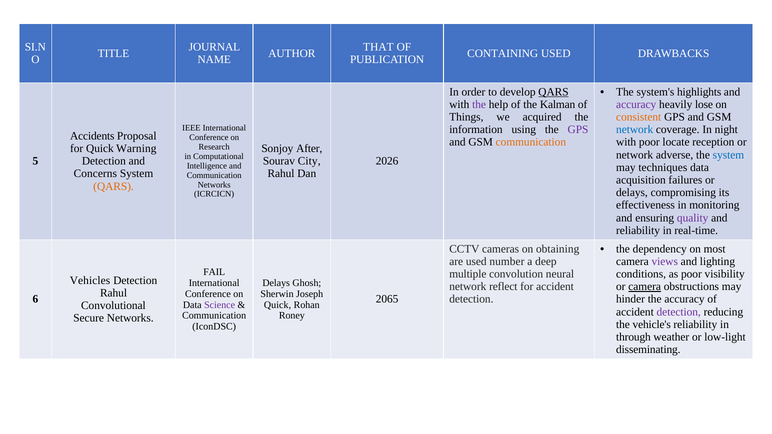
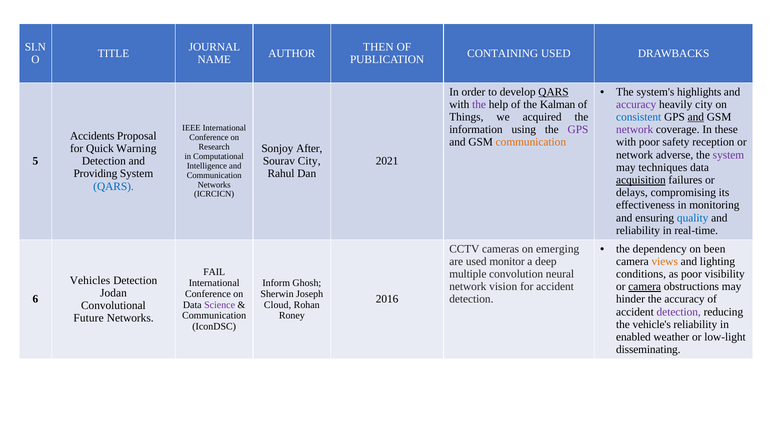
THAT: THAT -> THEN
heavily lose: lose -> city
consistent colour: orange -> blue
and at (696, 117) underline: none -> present
network at (635, 130) colour: blue -> purple
night: night -> these
locate: locate -> safety
system at (728, 155) colour: blue -> purple
2026: 2026 -> 2021
Concerns: Concerns -> Providing
acquisition underline: none -> present
QARS at (114, 186) colour: orange -> blue
quality colour: purple -> blue
obtaining: obtaining -> emerging
most: most -> been
number: number -> monitor
views colour: purple -> orange
Delays at (276, 283): Delays -> Inform
reflect: reflect -> vision
Rahul at (114, 293): Rahul -> Jodan
2065: 2065 -> 2016
Quick at (278, 305): Quick -> Cloud
Secure: Secure -> Future
through: through -> enabled
